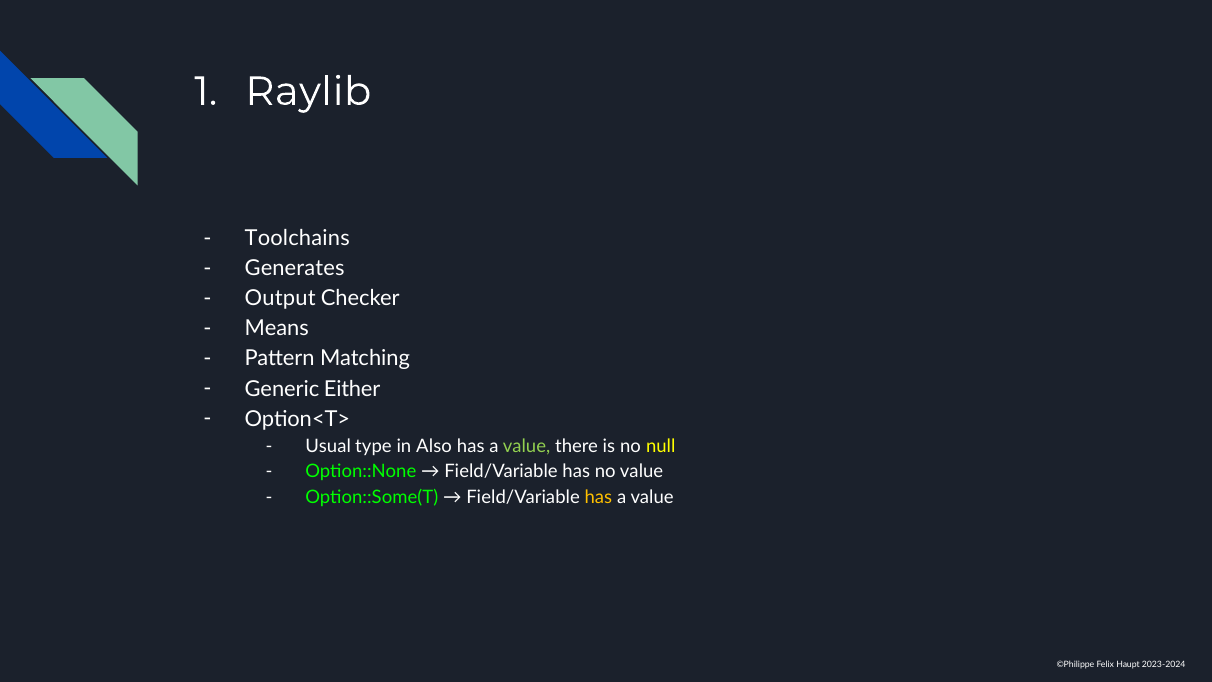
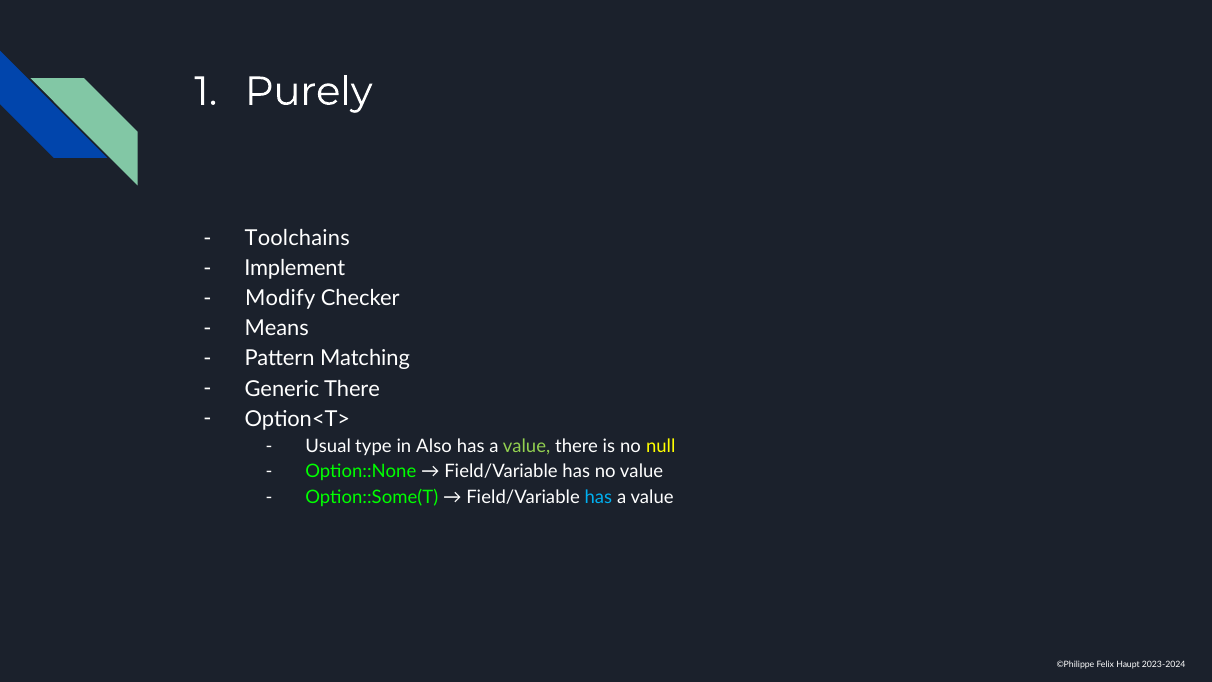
Raylib: Raylib -> Purely
Generates: Generates -> Implement
Output: Output -> Modify
Generic Either: Either -> There
has at (598, 497) colour: yellow -> light blue
